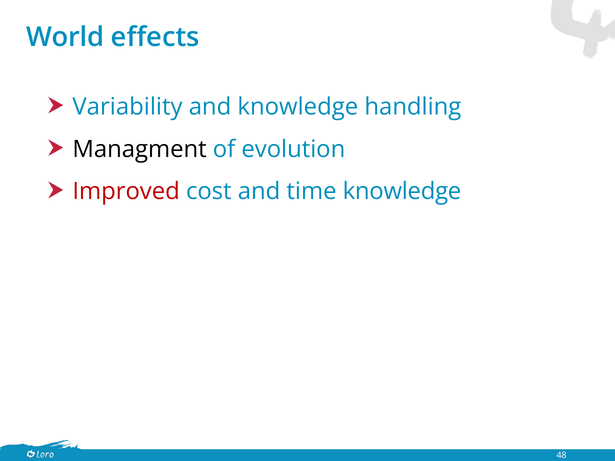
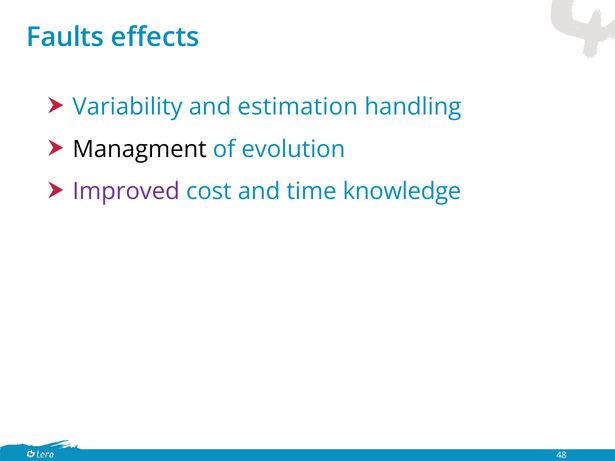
World: World -> Faults
and knowledge: knowledge -> estimation
Improved colour: red -> purple
